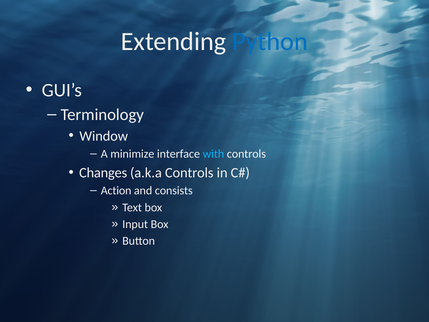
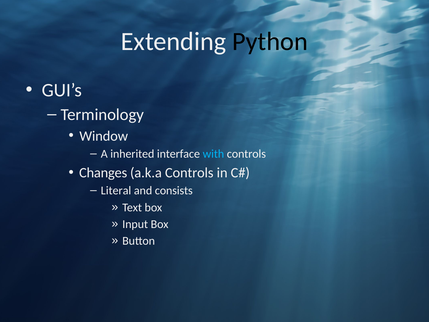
Python colour: blue -> black
minimize: minimize -> inherited
Action: Action -> Literal
